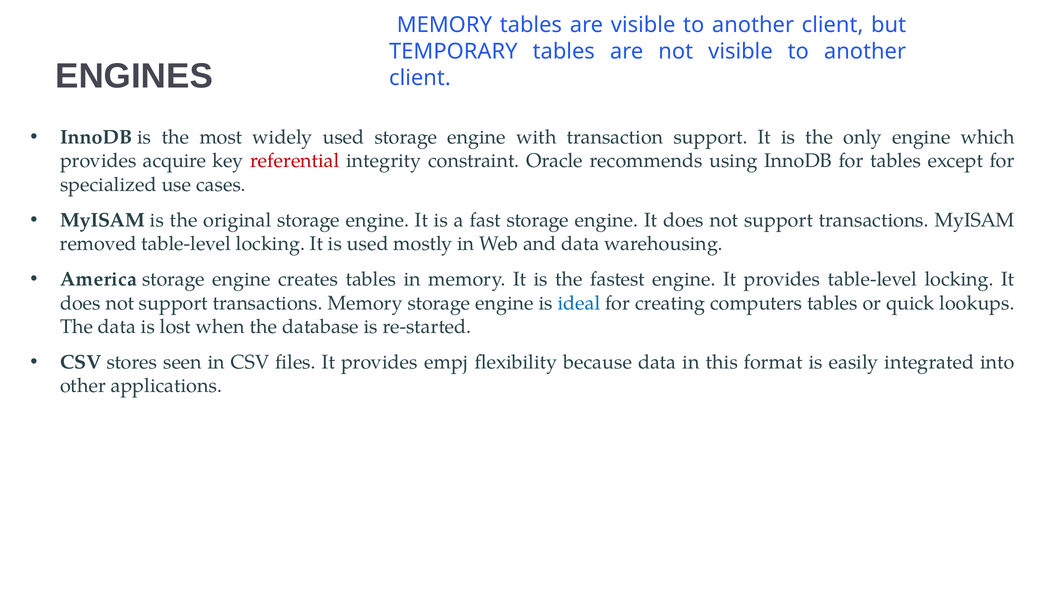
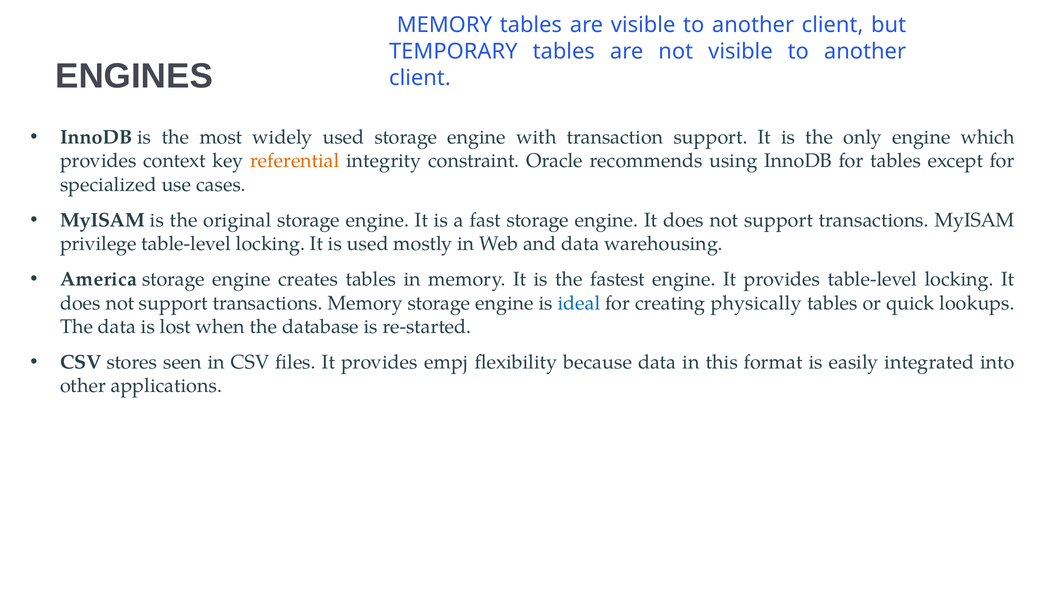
acquire: acquire -> context
referential colour: red -> orange
removed: removed -> privilege
computers: computers -> physically
